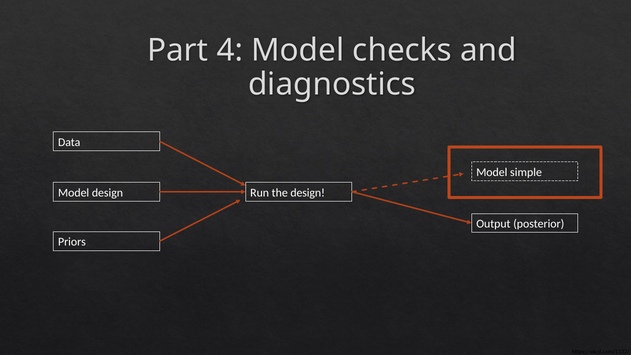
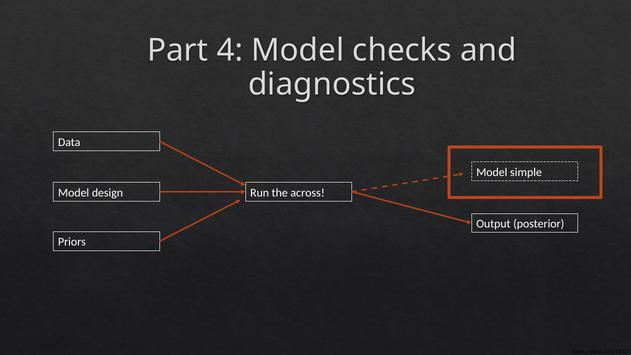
the design: design -> across
